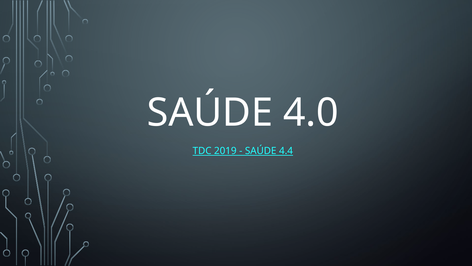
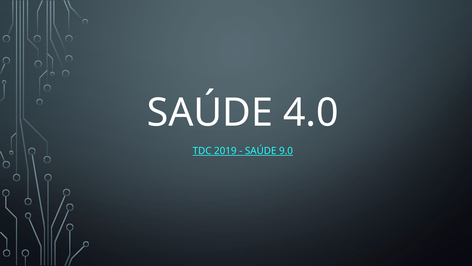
4.4: 4.4 -> 9.0
